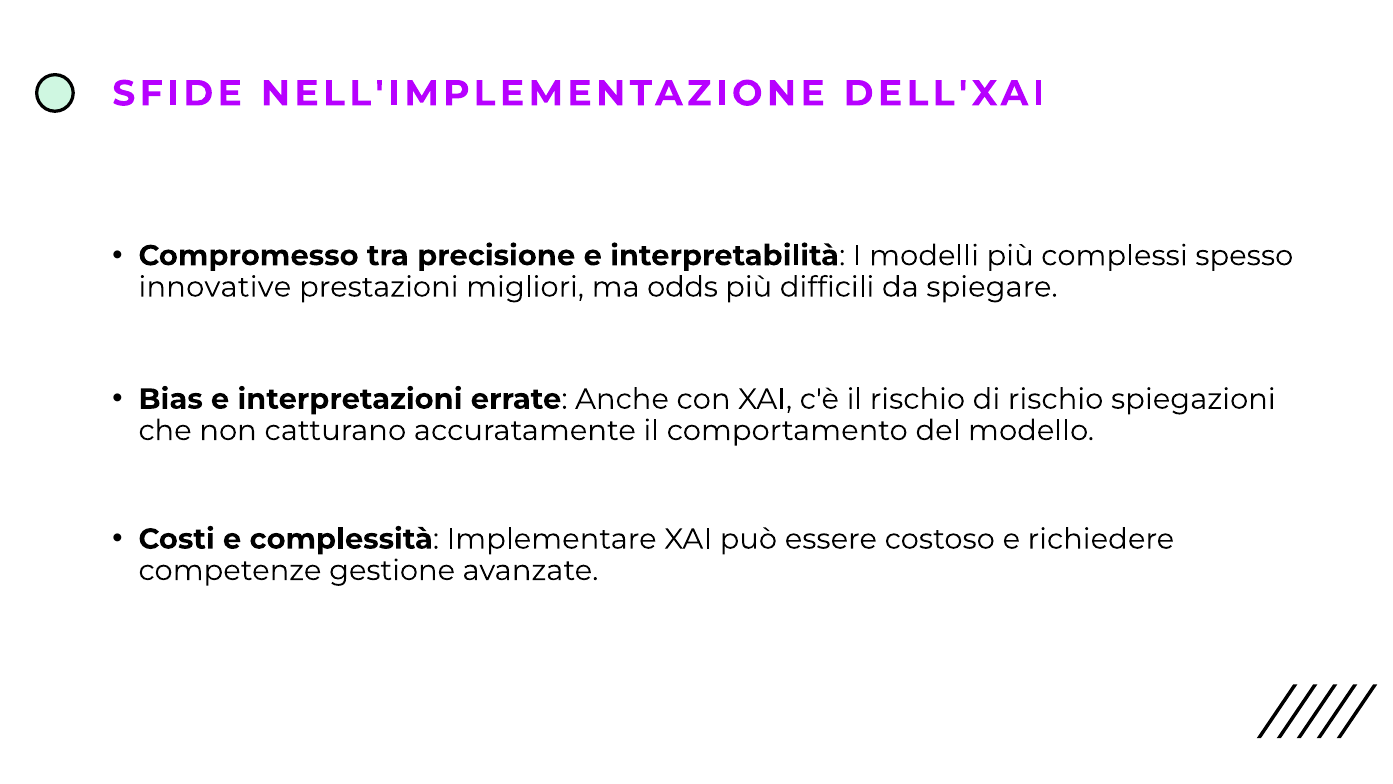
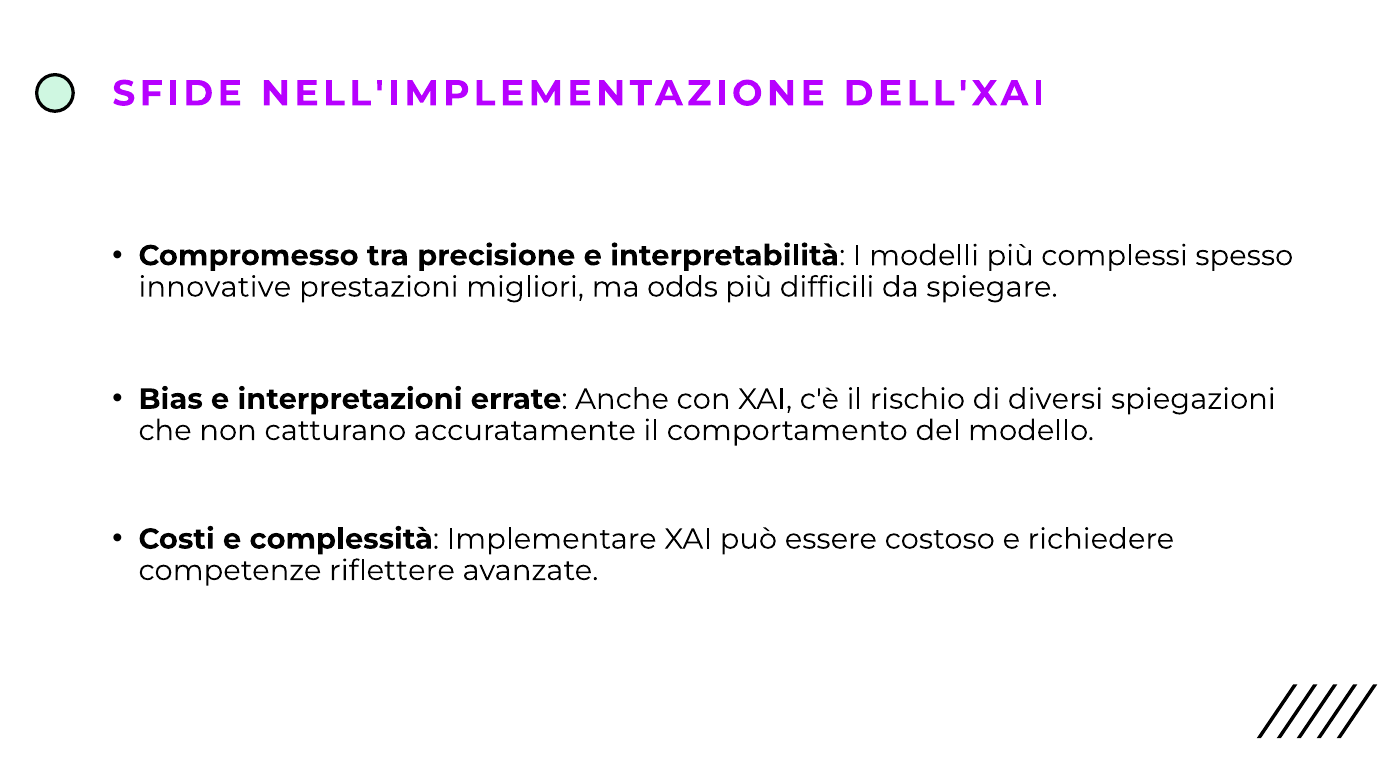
di rischio: rischio -> diversi
gestione: gestione -> riflettere
